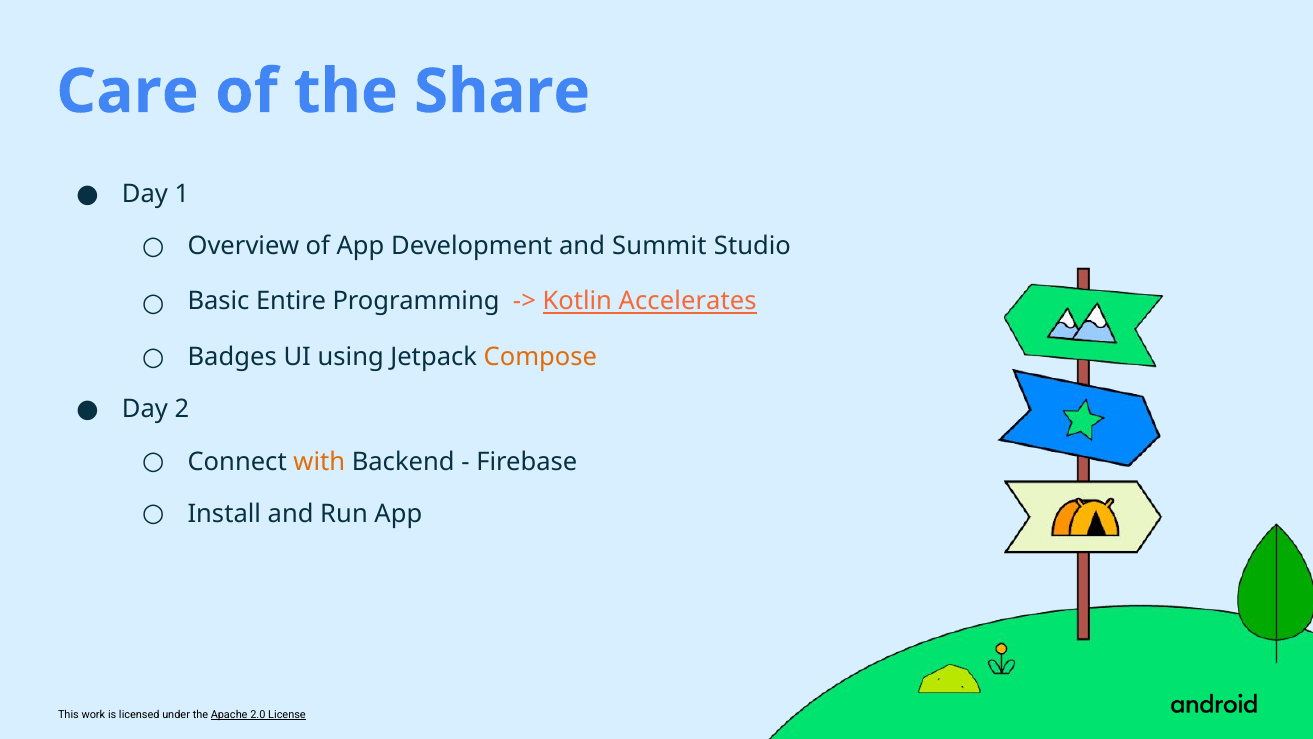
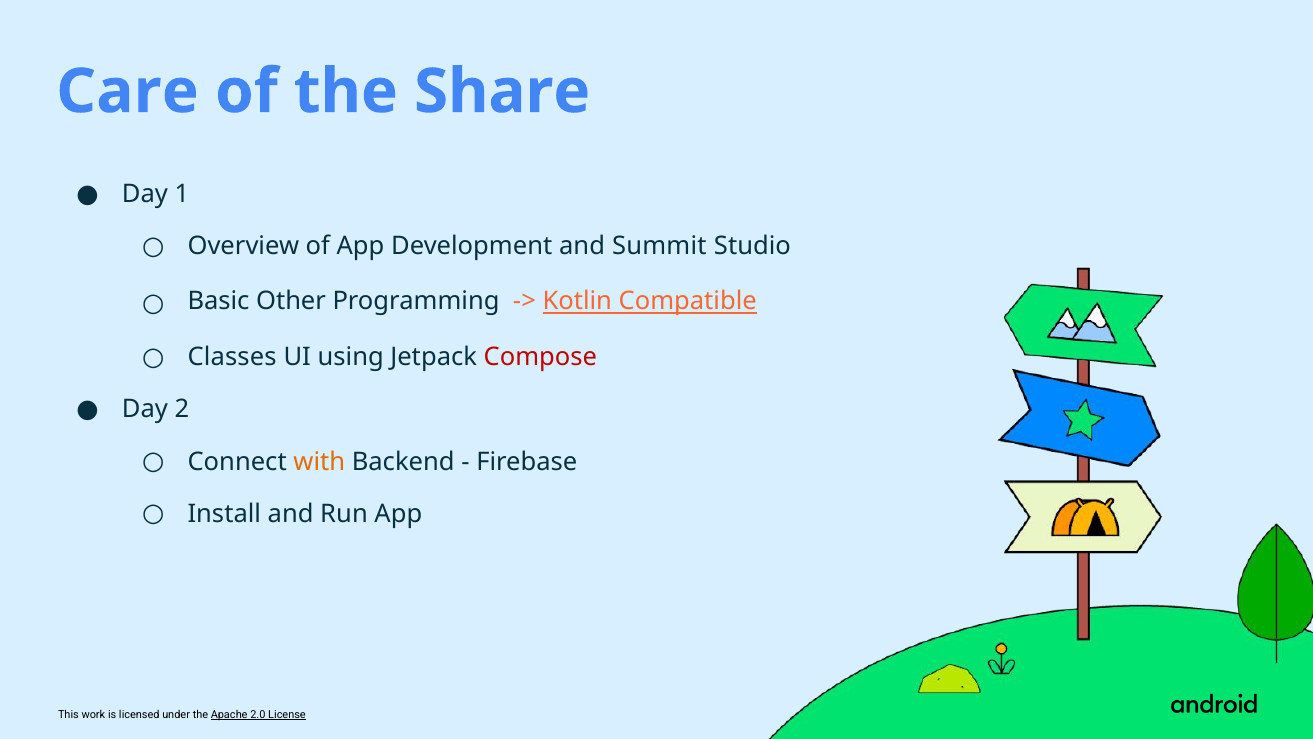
Entire: Entire -> Other
Accelerates: Accelerates -> Compatible
Badges: Badges -> Classes
Compose colour: orange -> red
